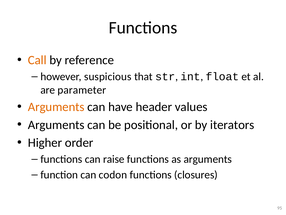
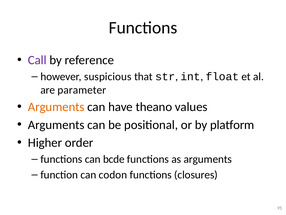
Call colour: orange -> purple
header: header -> theano
iterators: iterators -> platform
raise: raise -> bcde
